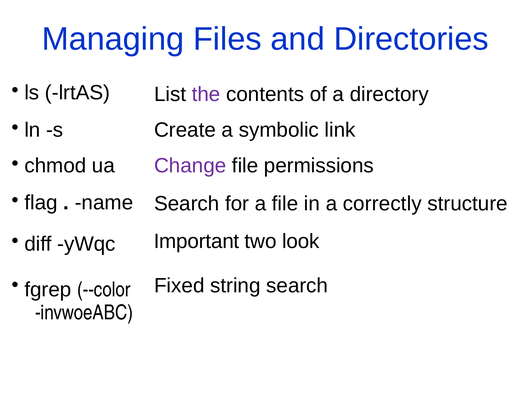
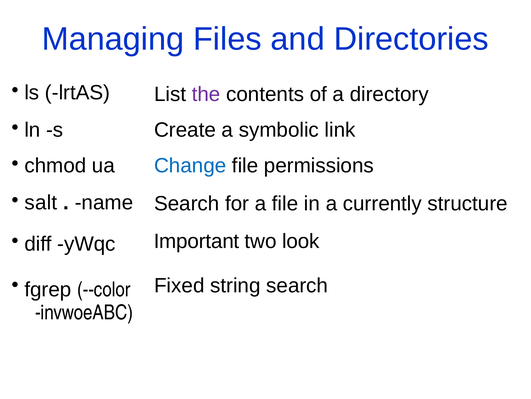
Change colour: purple -> blue
flag: flag -> salt
correctly: correctly -> currently
